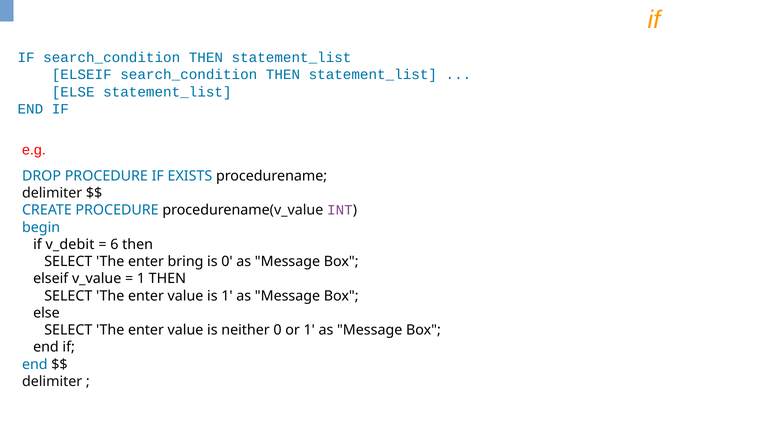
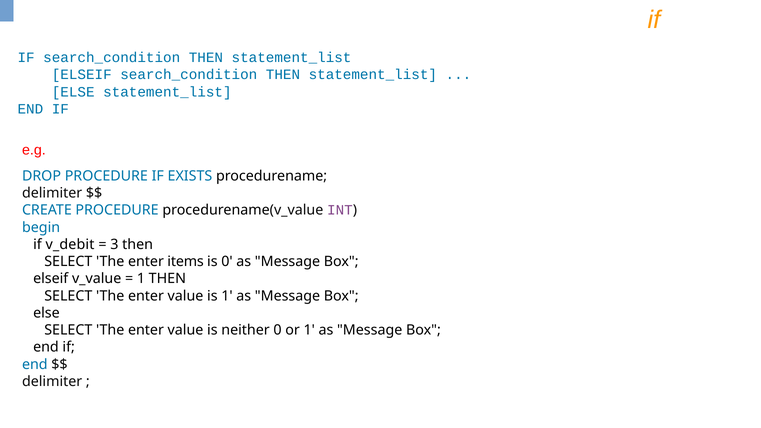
6: 6 -> 3
bring: bring -> items
